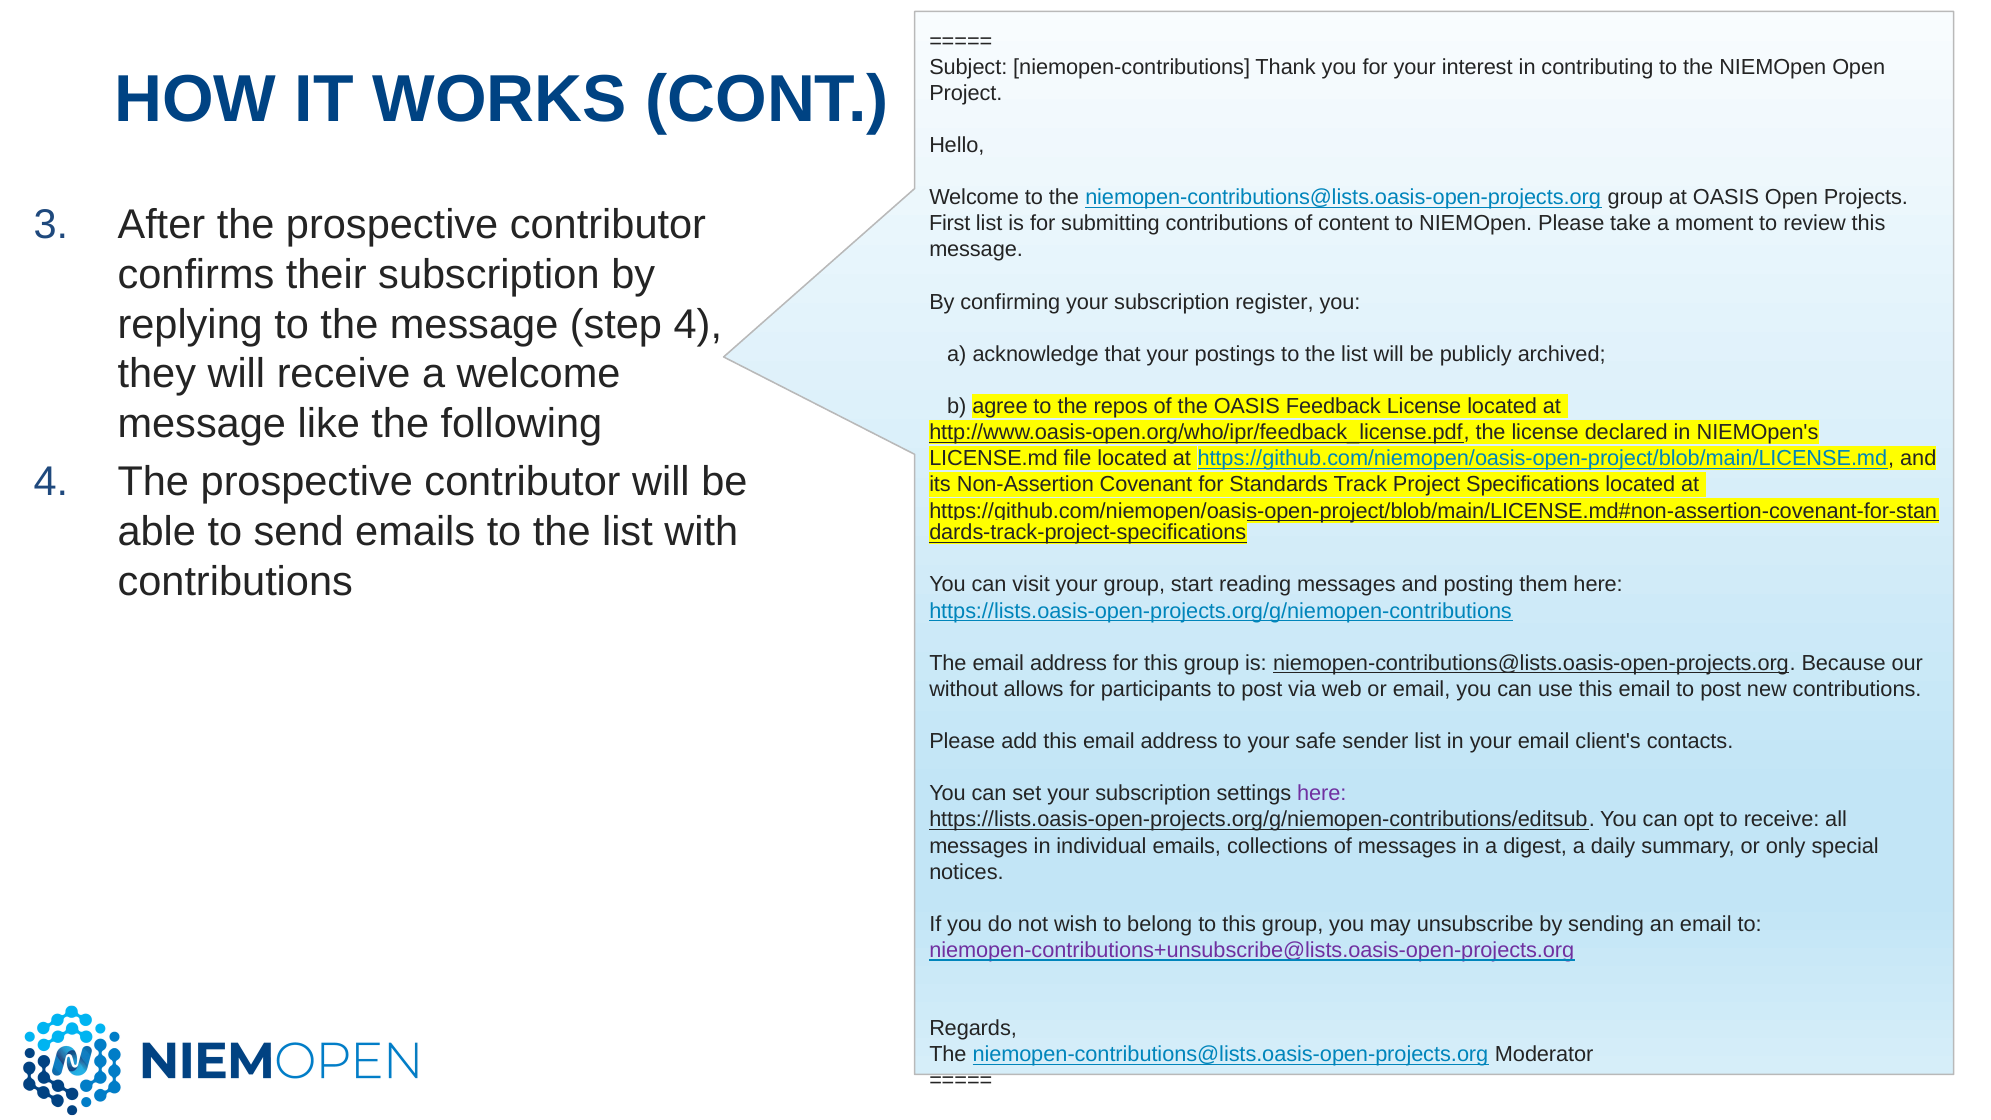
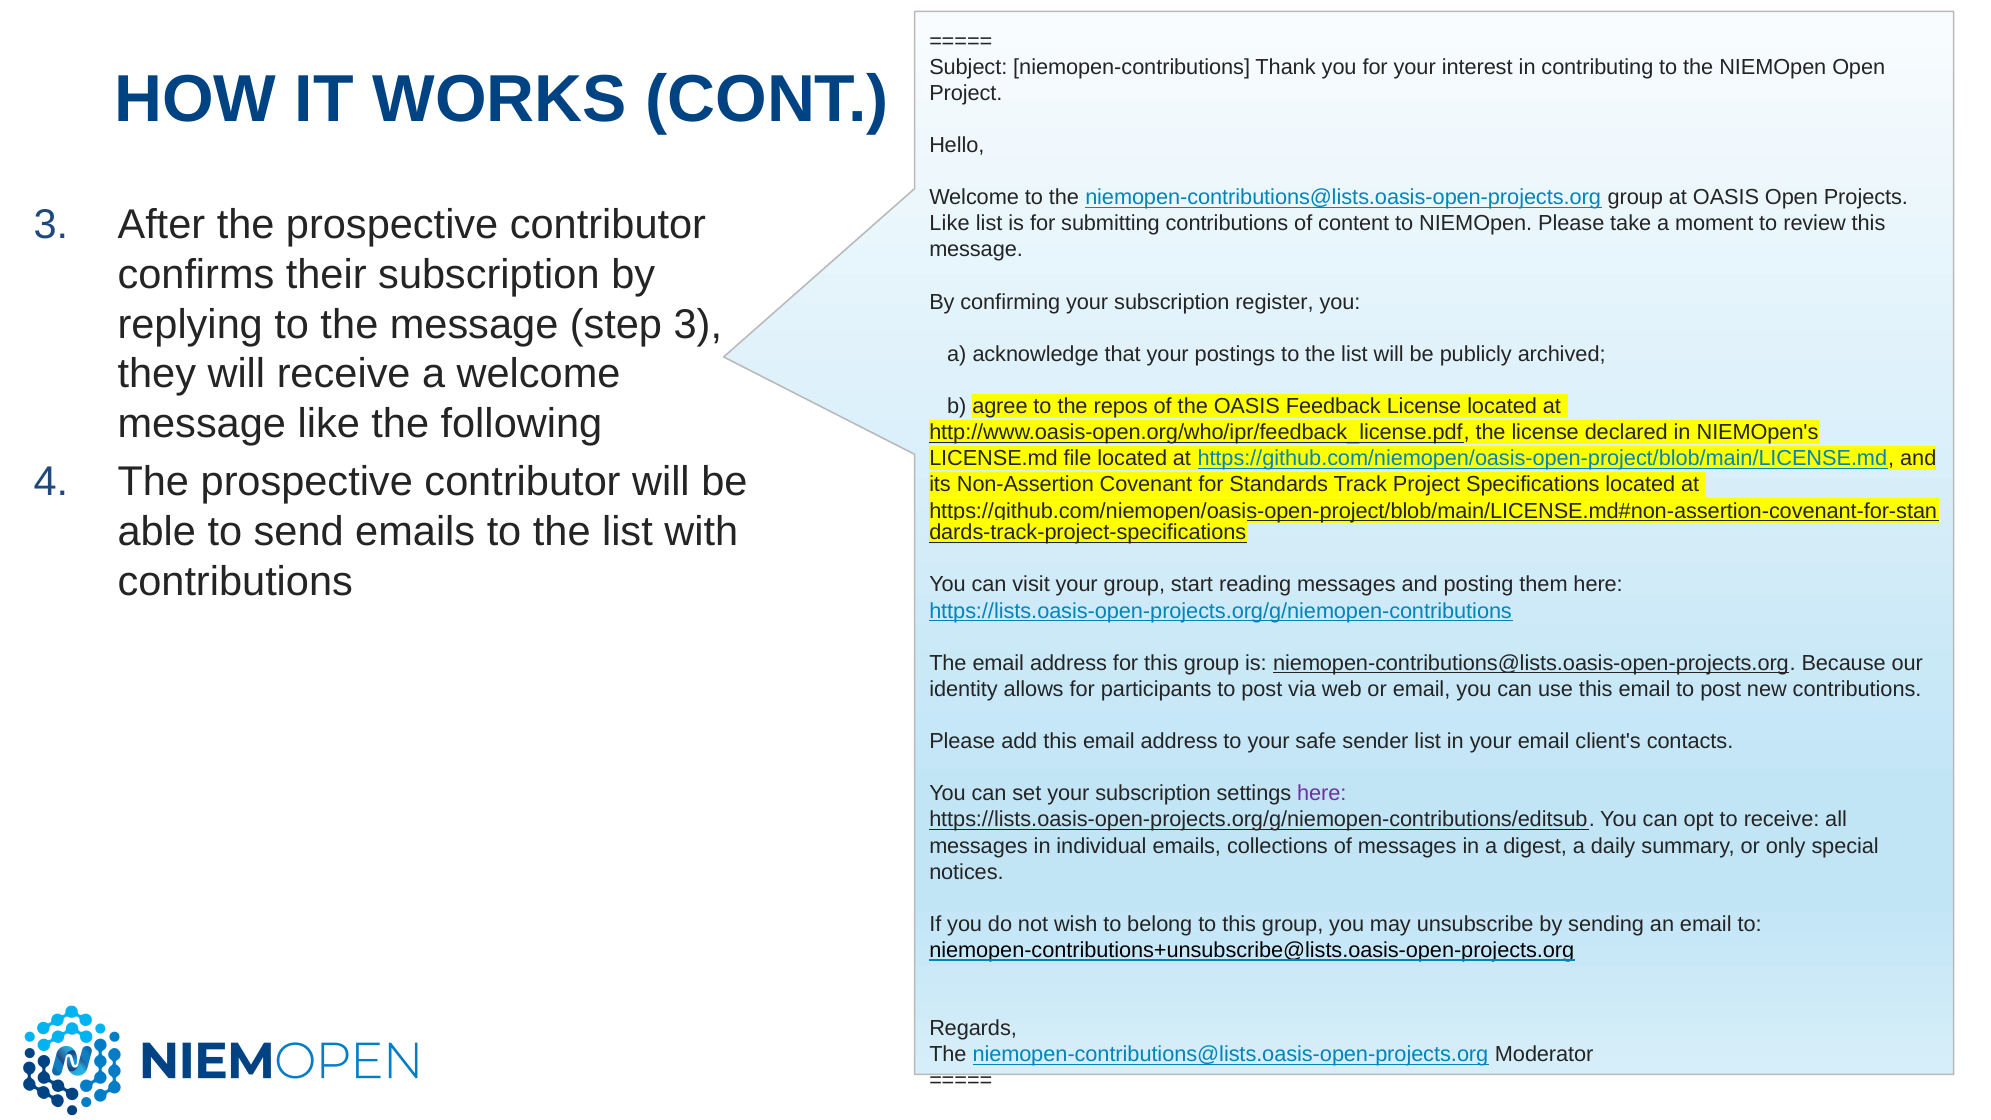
First at (950, 224): First -> Like
step 4: 4 -> 3
without: without -> identity
niemopen-contributions+unsubscribe@lists.oasis-open-projects.org colour: purple -> black
